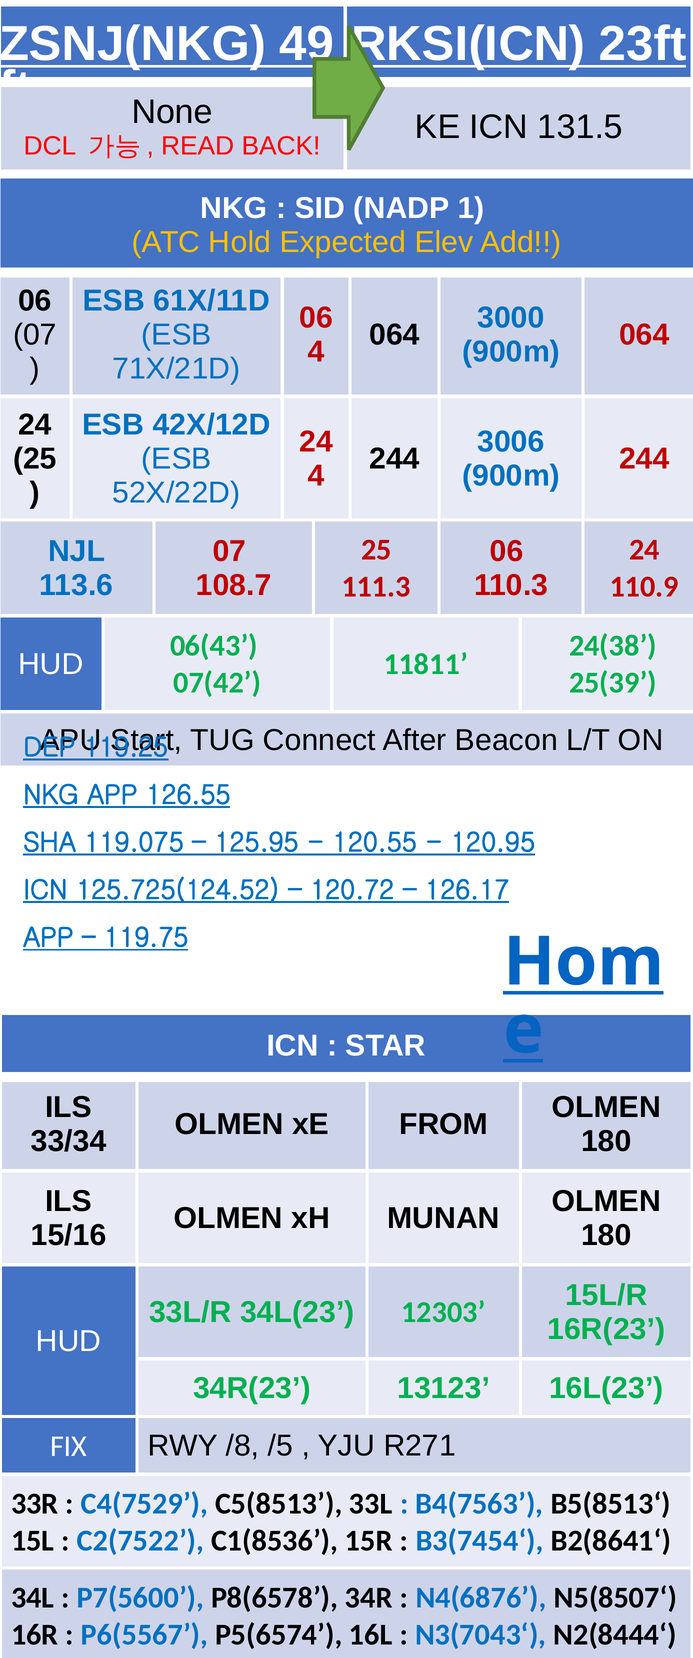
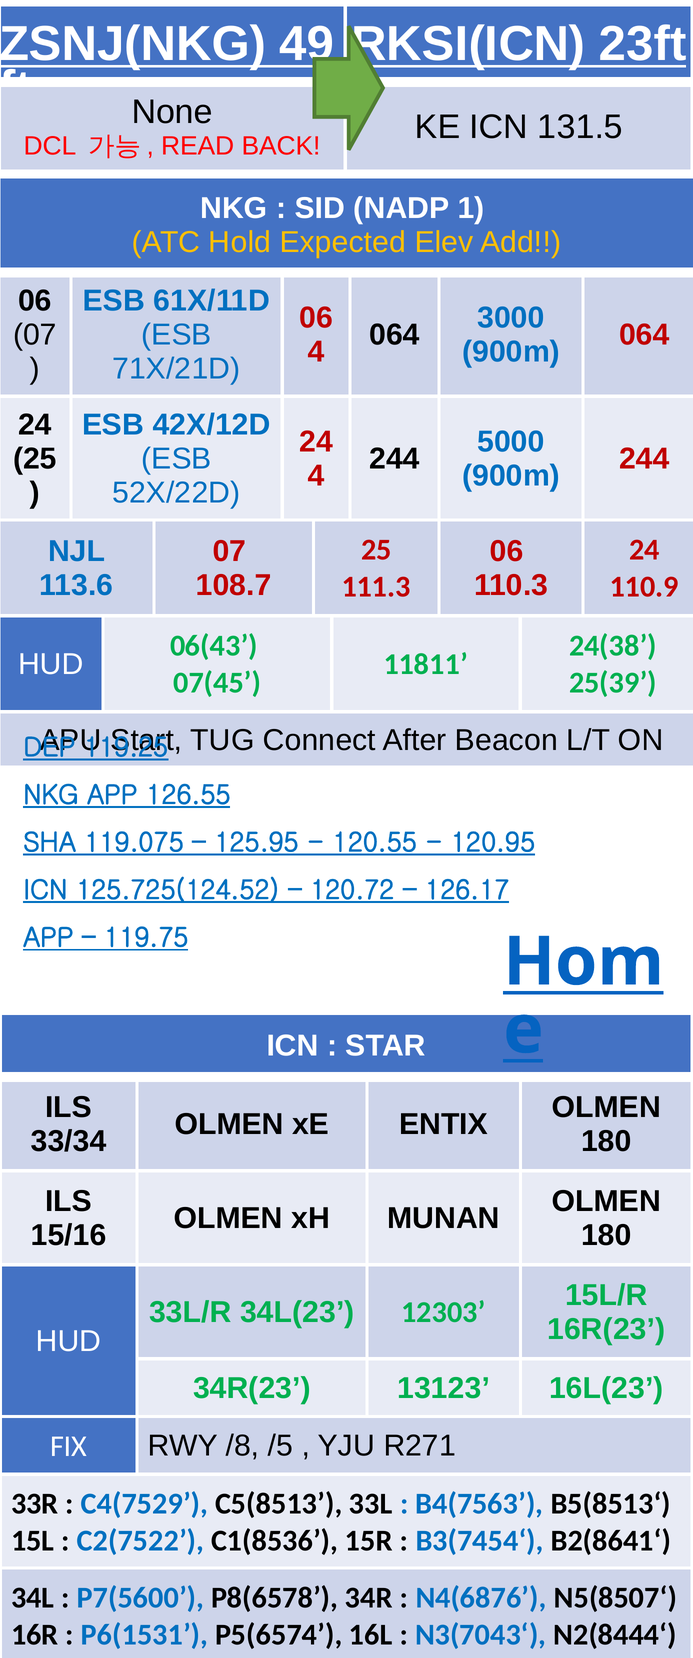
3006: 3006 -> 5000
07(42: 07(42 -> 07(45
FROM: FROM -> ENTIX
P6(5567: P6(5567 -> P6(1531
